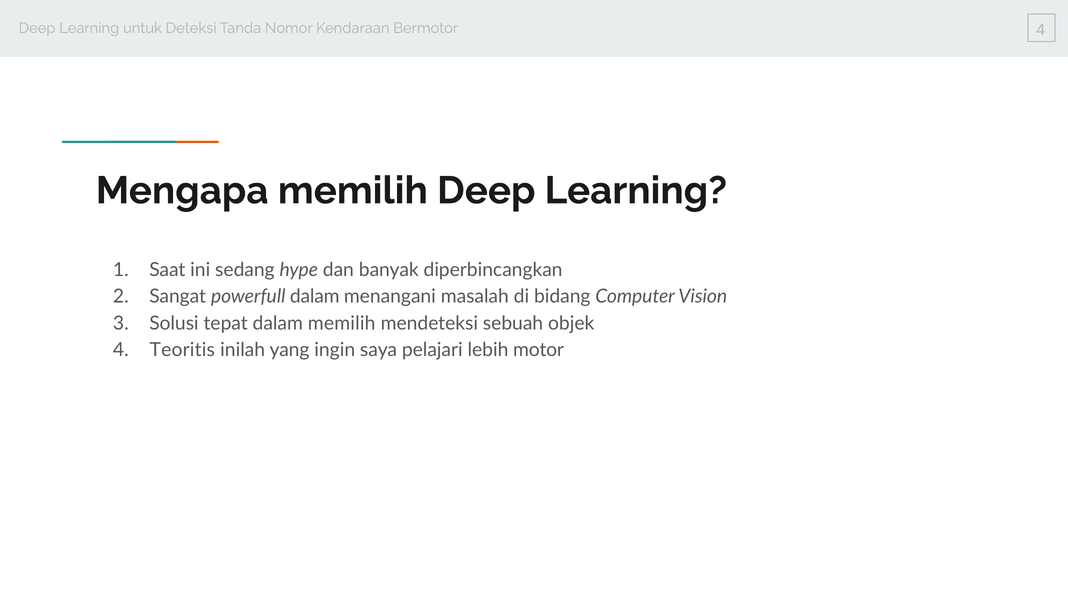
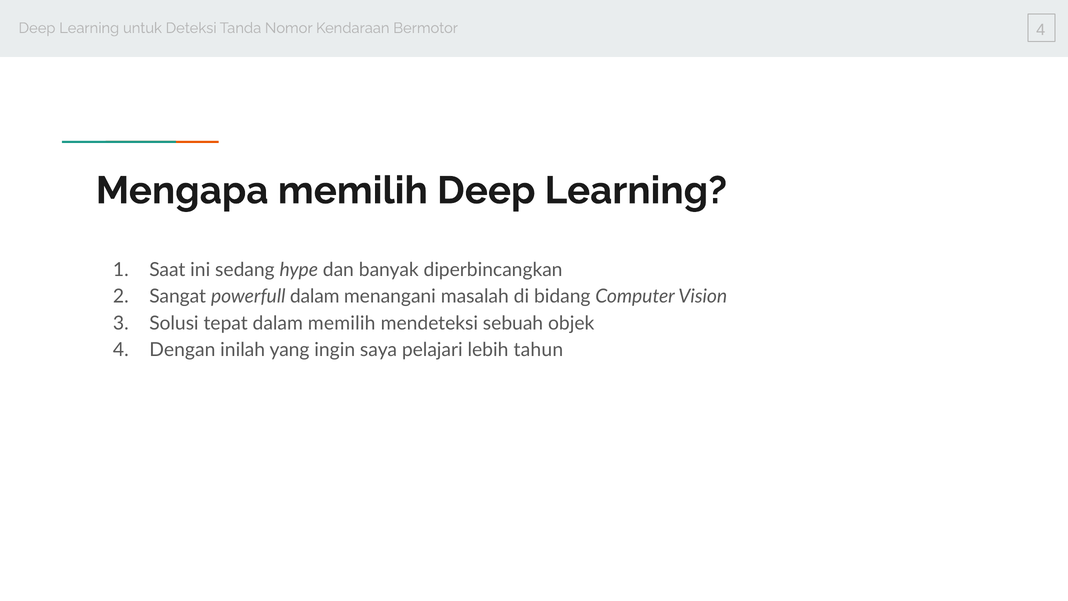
Teoritis: Teoritis -> Dengan
motor: motor -> tahun
